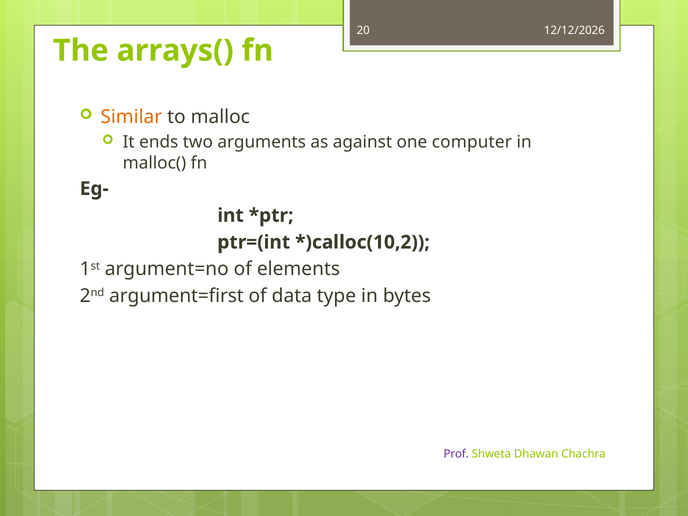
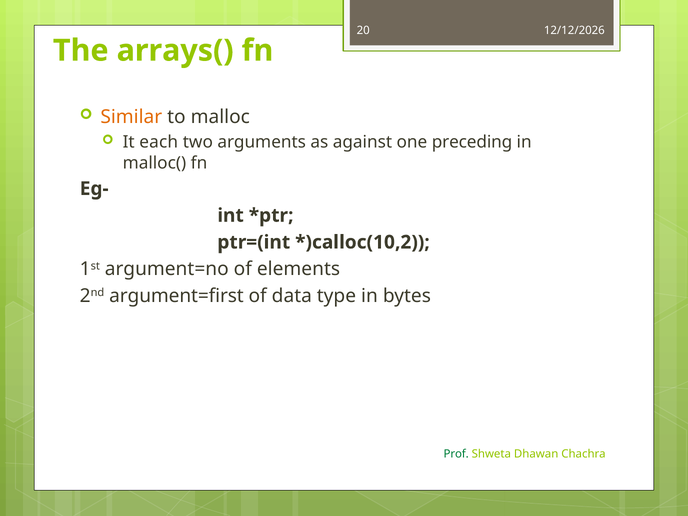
ends: ends -> each
computer: computer -> preceding
Prof colour: purple -> green
